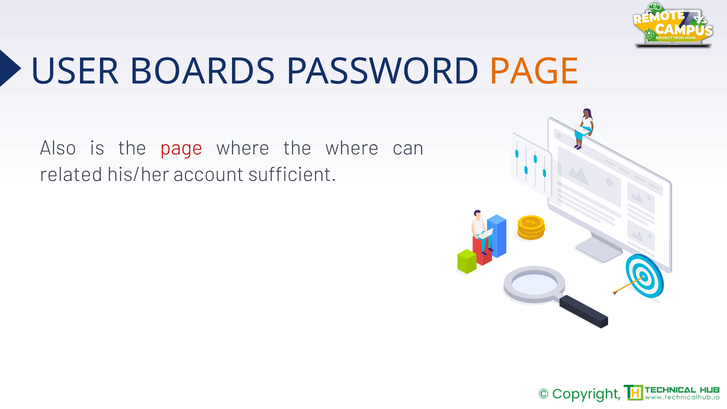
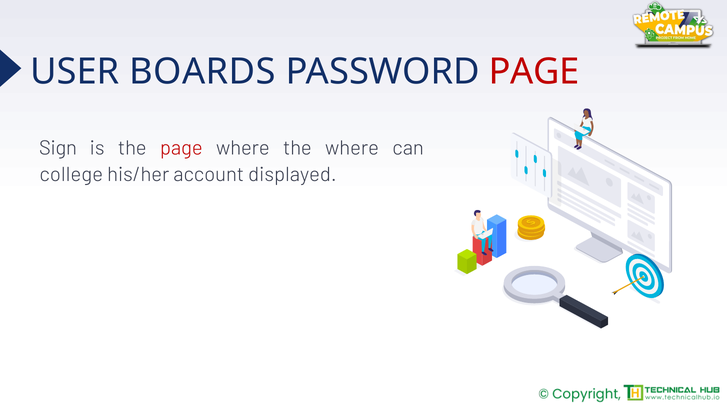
PAGE at (534, 72) colour: orange -> red
Also: Also -> Sign
related: related -> college
sufficient: sufficient -> displayed
